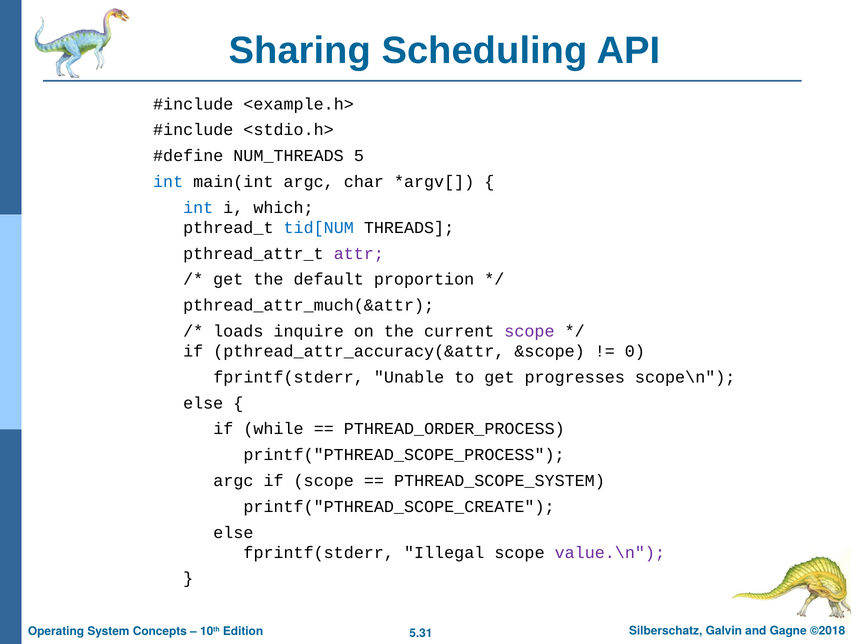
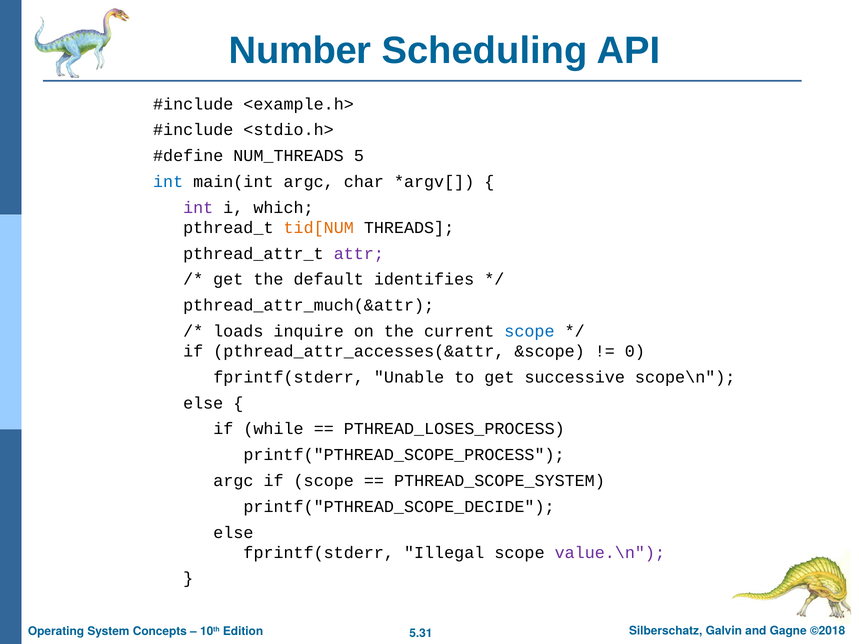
Sharing: Sharing -> Number
int at (198, 208) colour: blue -> purple
tid[NUM colour: blue -> orange
proportion: proportion -> identifies
scope at (529, 331) colour: purple -> blue
pthread_attr_accuracy(&attr: pthread_attr_accuracy(&attr -> pthread_attr_accesses(&attr
progresses: progresses -> successive
PTHREAD_ORDER_PROCESS: PTHREAD_ORDER_PROCESS -> PTHREAD_LOSES_PROCESS
printf("PTHREAD_SCOPE_CREATE: printf("PTHREAD_SCOPE_CREATE -> printf("PTHREAD_SCOPE_DECIDE
